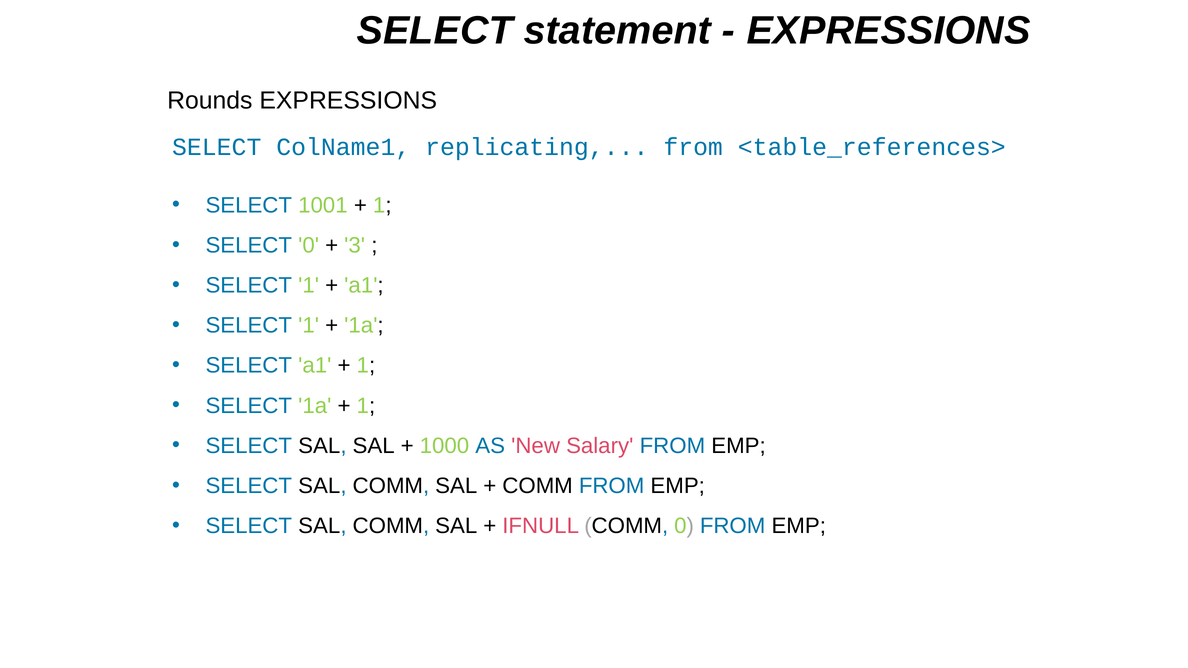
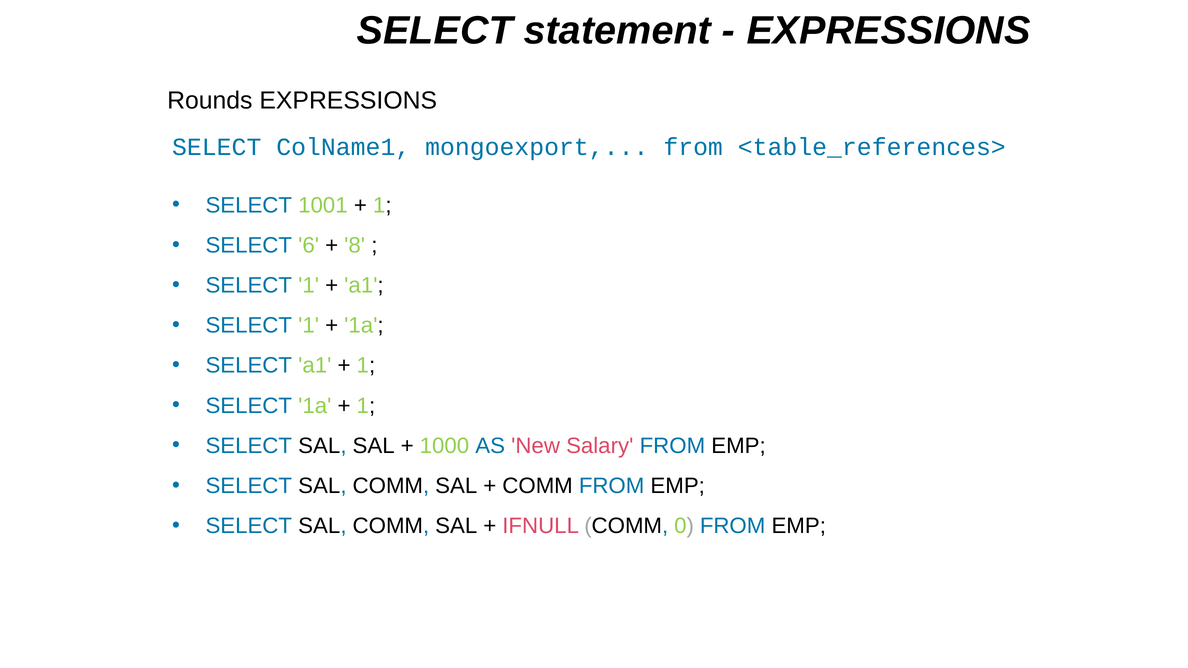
replicating: replicating -> mongoexport
SELECT 0: 0 -> 6
3: 3 -> 8
